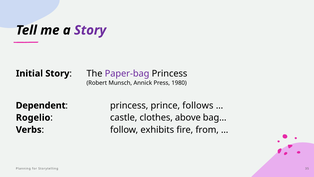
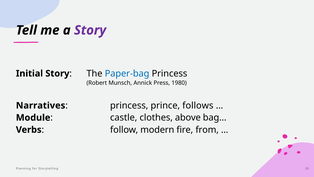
Paper-bag colour: purple -> blue
Dependent: Dependent -> Narratives
Rogelio: Rogelio -> Module
exhibits: exhibits -> modern
